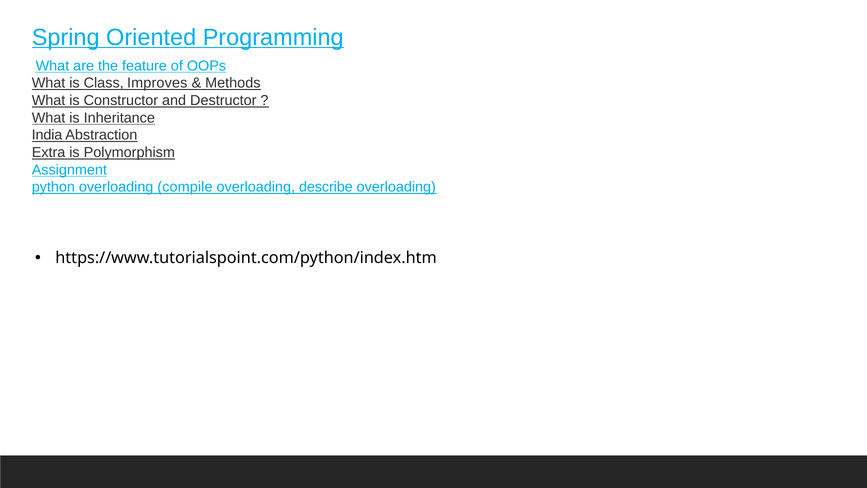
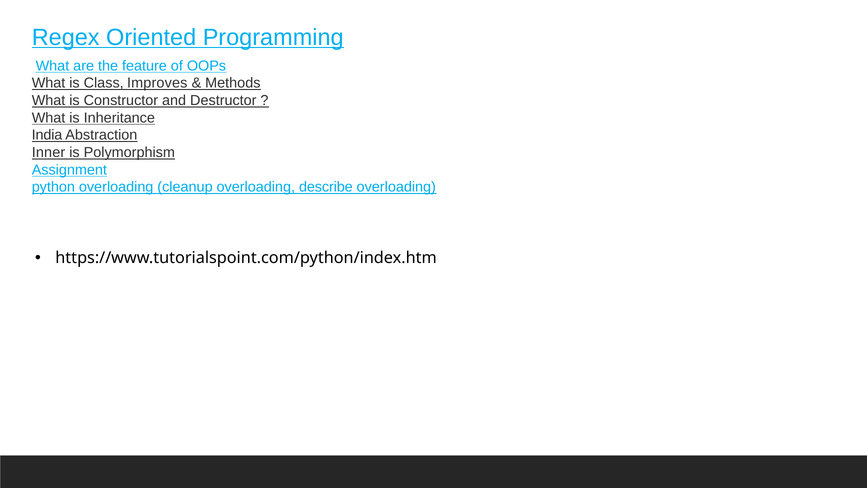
Spring: Spring -> Regex
Extra: Extra -> Inner
compile: compile -> cleanup
